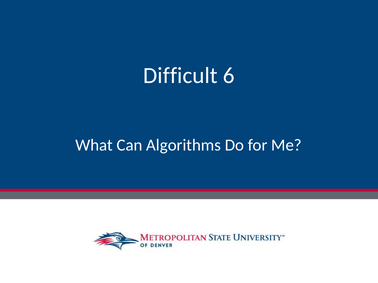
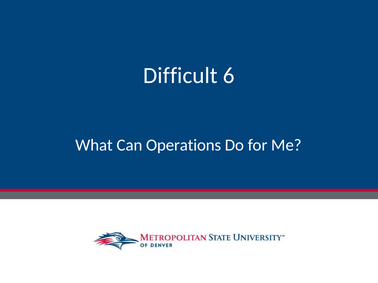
Algorithms: Algorithms -> Operations
